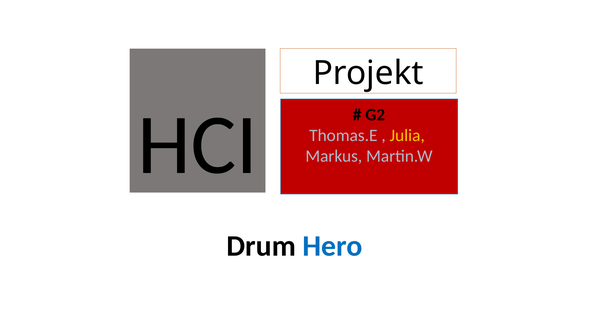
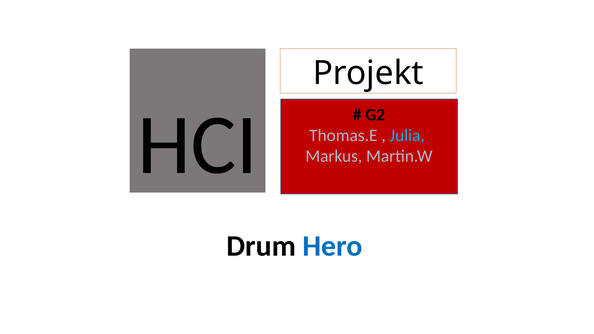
Julia colour: yellow -> light blue
